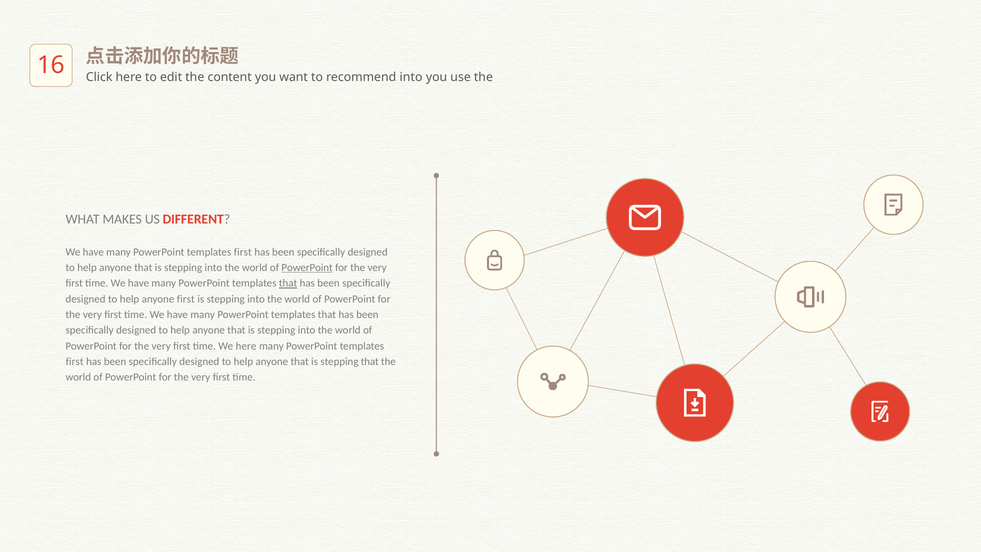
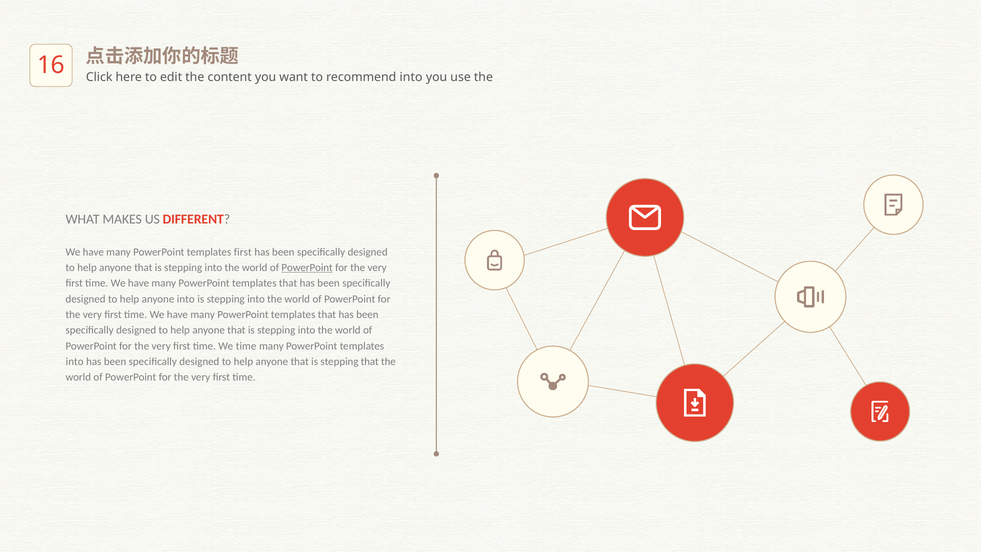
that at (288, 283) underline: present -> none
anyone first: first -> into
We here: here -> time
first at (75, 361): first -> into
